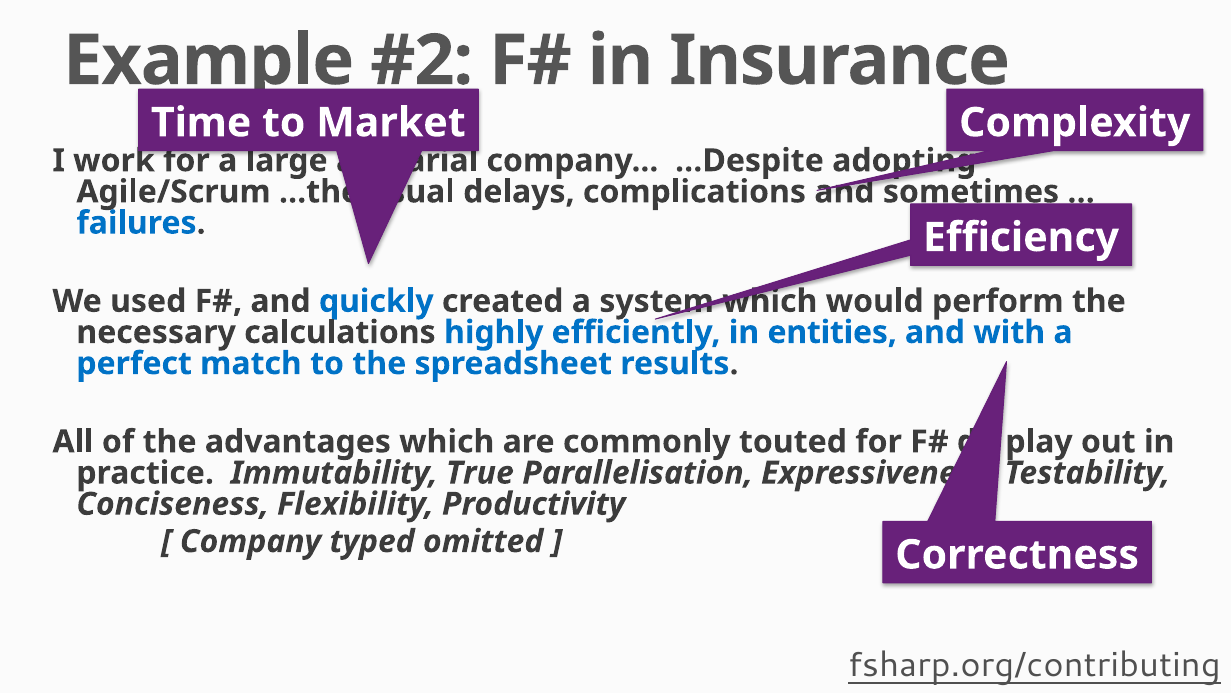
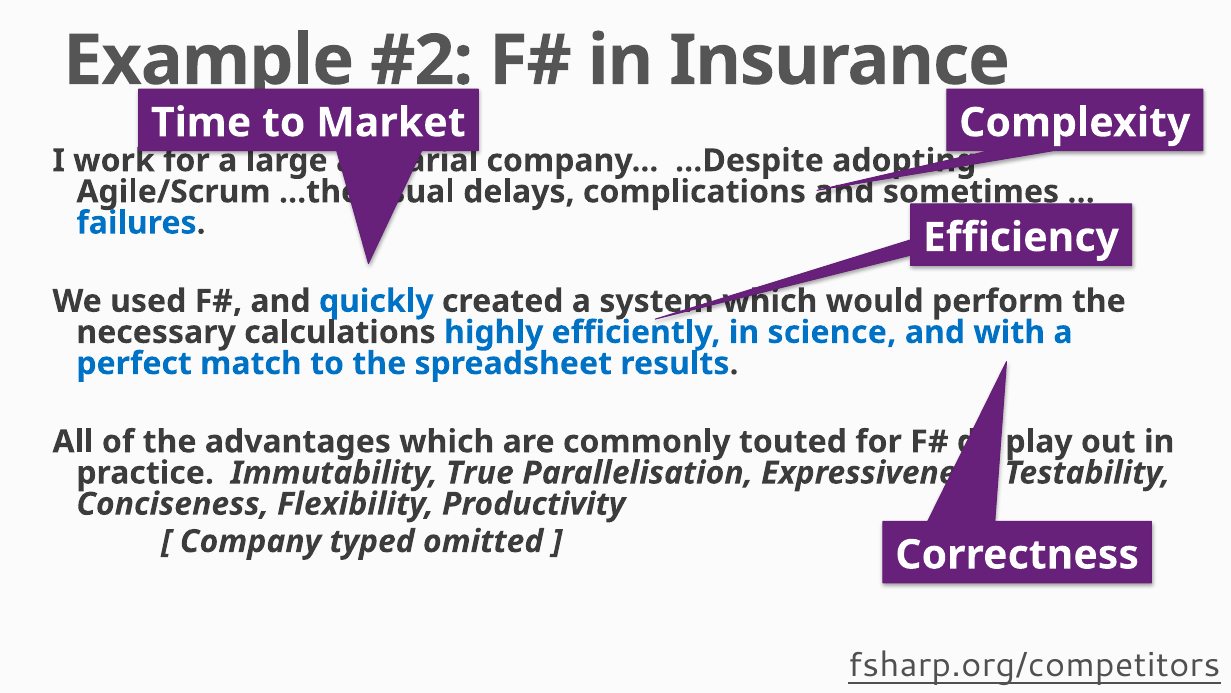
entities: entities -> science
fsharp.org/contributing: fsharp.org/contributing -> fsharp.org/competitors
